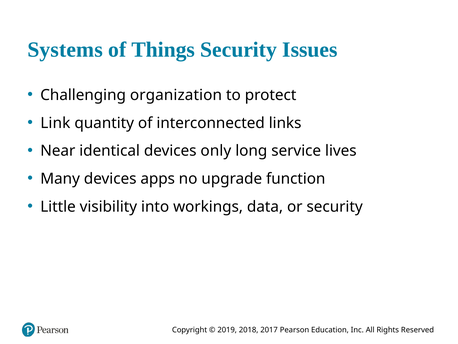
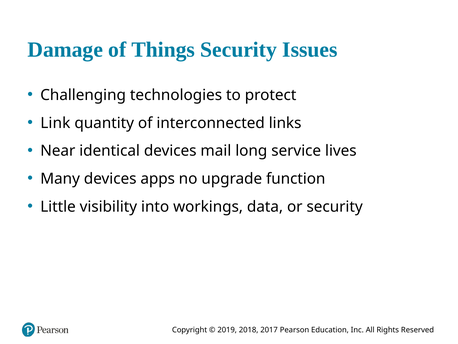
Systems: Systems -> Damage
organization: organization -> technologies
only: only -> mail
